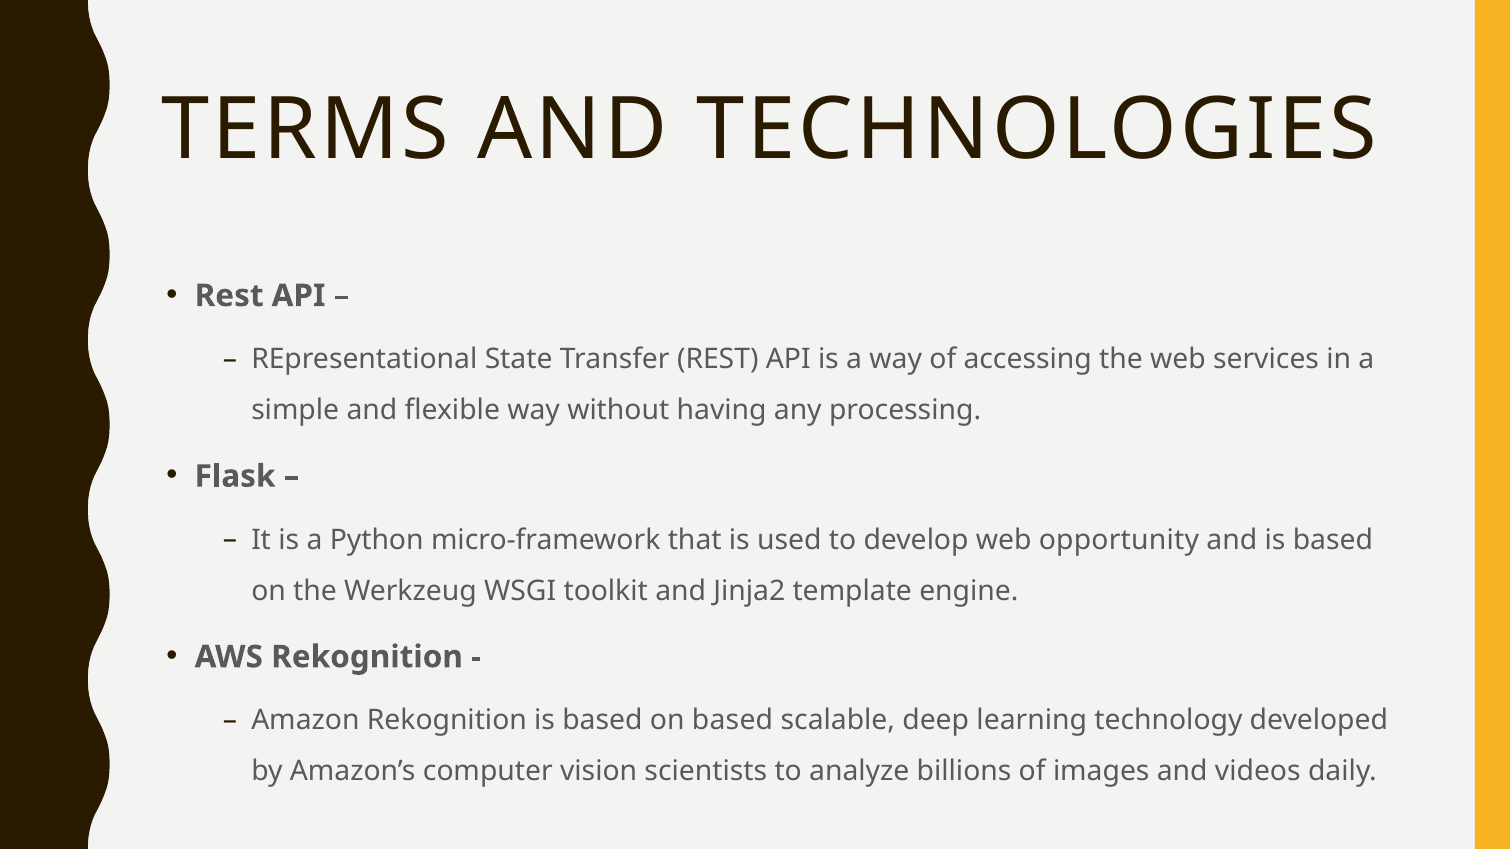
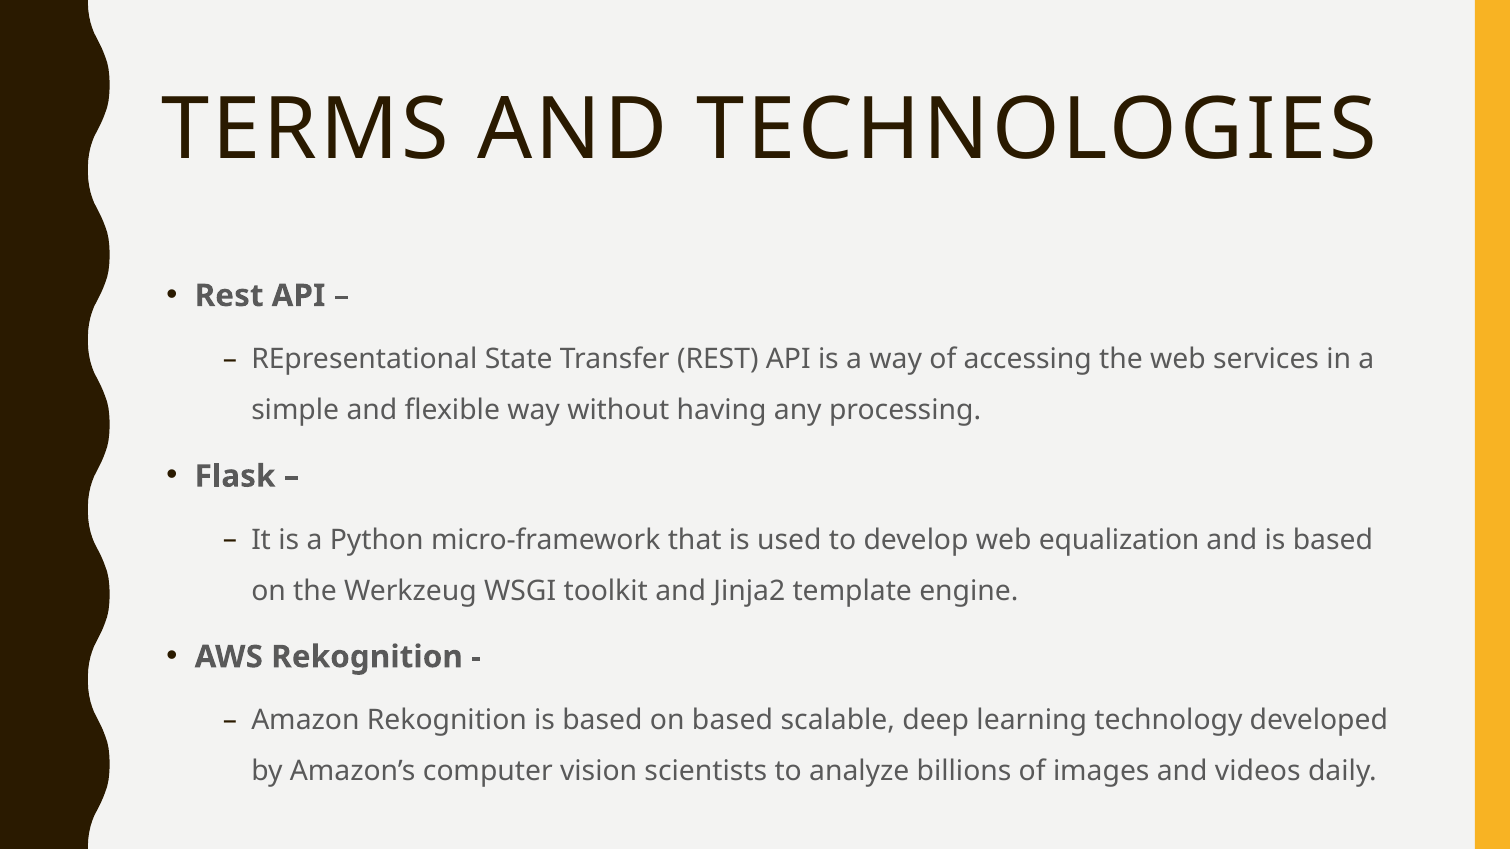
opportunity: opportunity -> equalization
